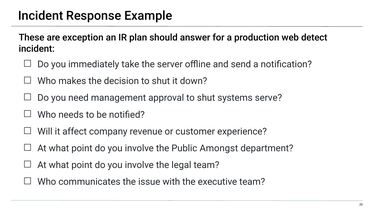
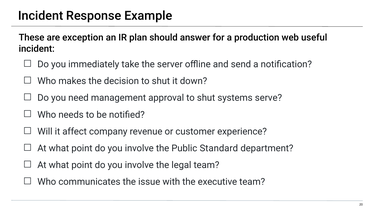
detect: detect -> useful
Amongst: Amongst -> Standard
